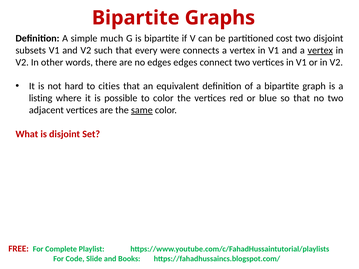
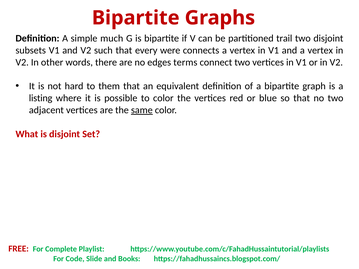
cost: cost -> trail
vertex at (320, 50) underline: present -> none
edges edges: edges -> terms
cities: cities -> them
